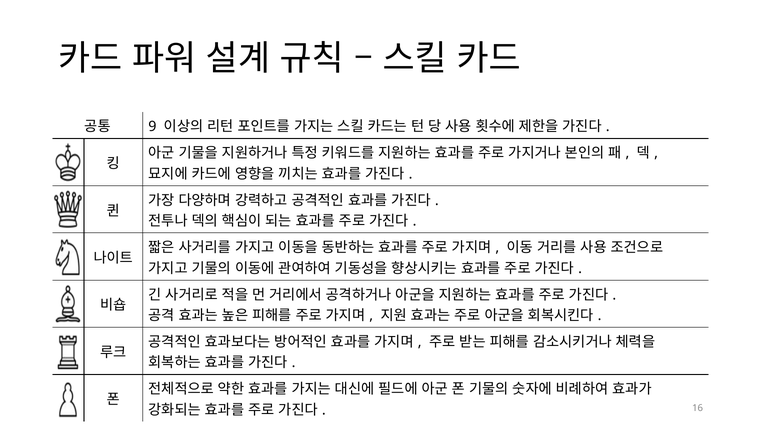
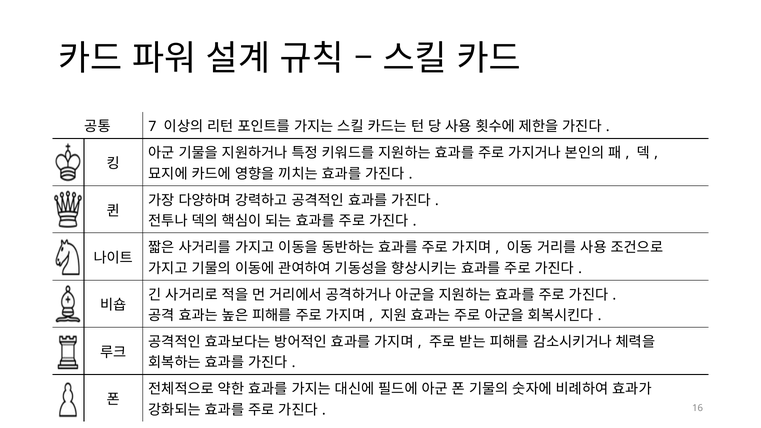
9: 9 -> 7
